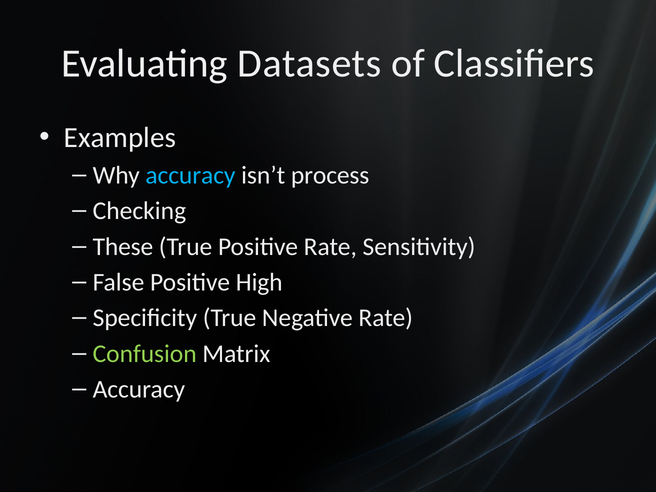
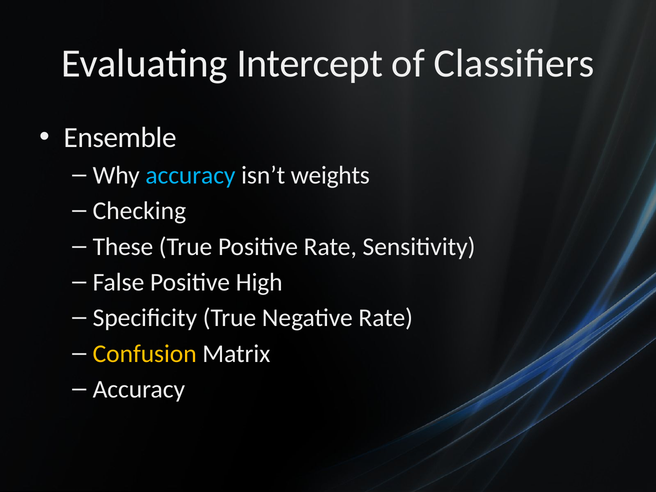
Datasets: Datasets -> Intercept
Examples: Examples -> Ensemble
process: process -> weights
Confusion colour: light green -> yellow
